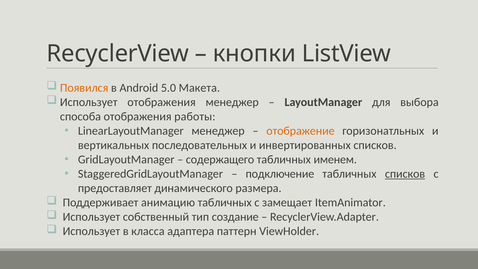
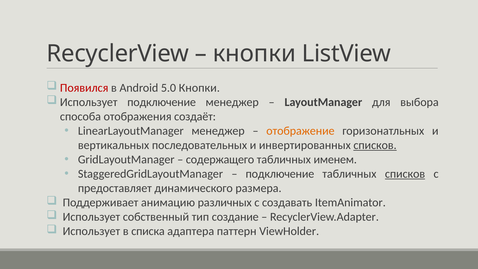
Появился colour: orange -> red
5.0 Макета: Макета -> Кнопки
Использует отображения: отображения -> подключение
работы: работы -> создаёт
списков at (375, 145) underline: none -> present
анимацию табличных: табличных -> различных
замещает: замещает -> создавать
класса: класса -> списка
